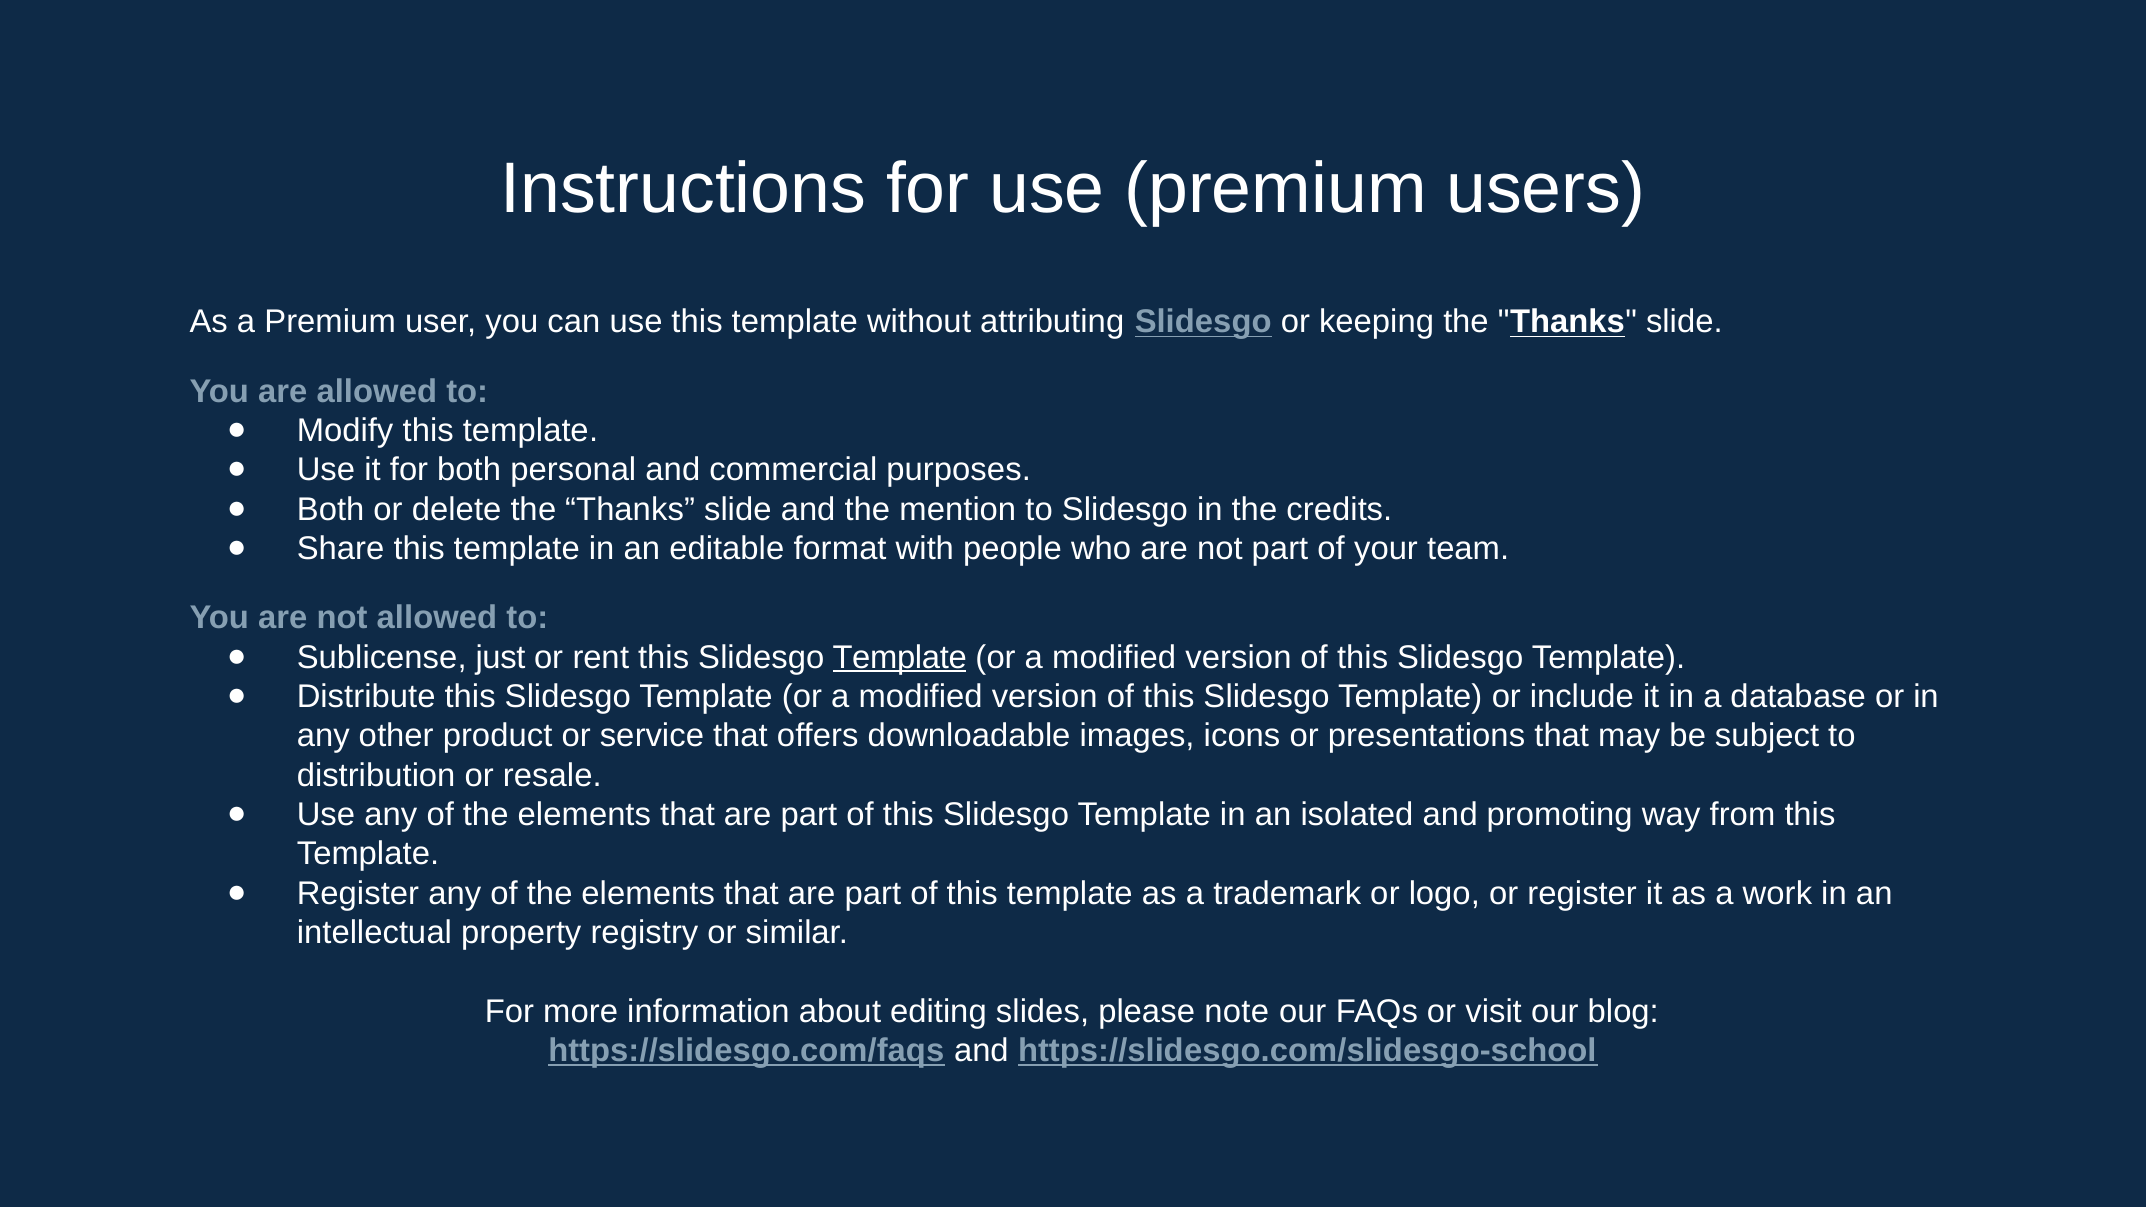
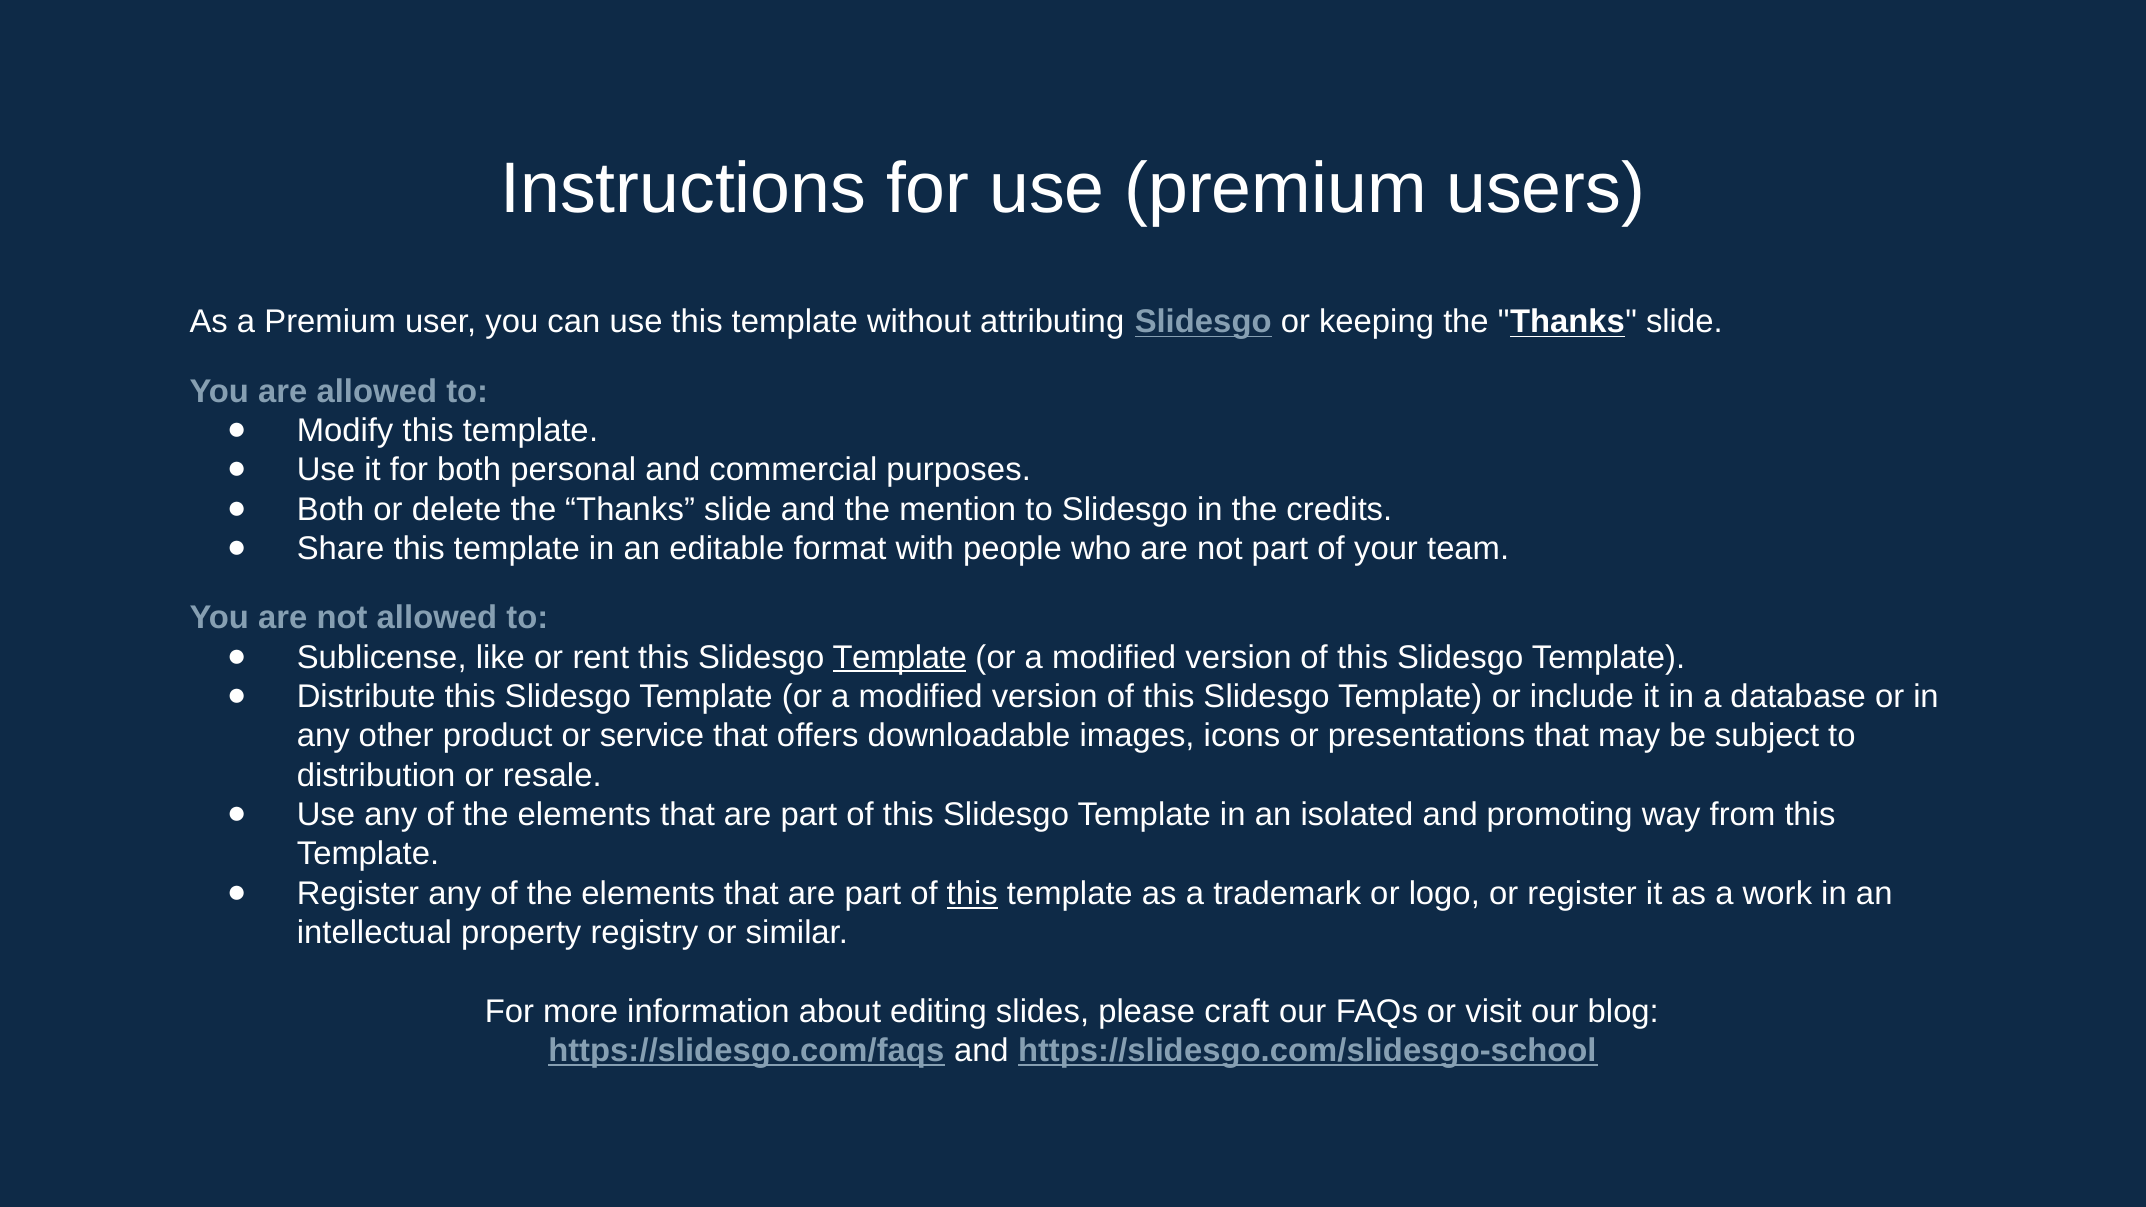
just: just -> like
this at (972, 894) underline: none -> present
note: note -> craft
